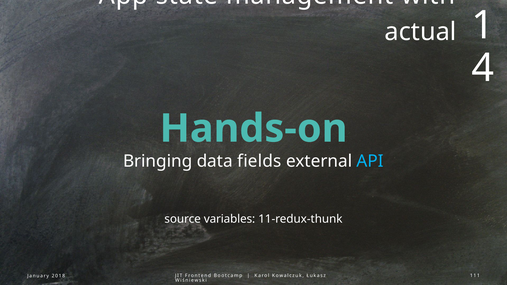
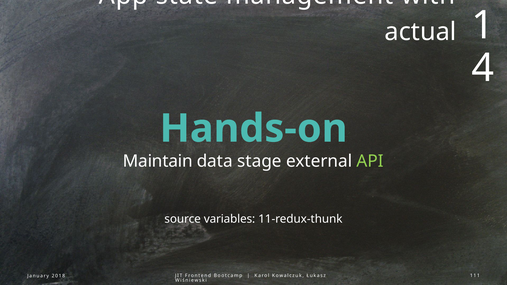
Bringing: Bringing -> Maintain
fields: fields -> stage
API colour: light blue -> light green
